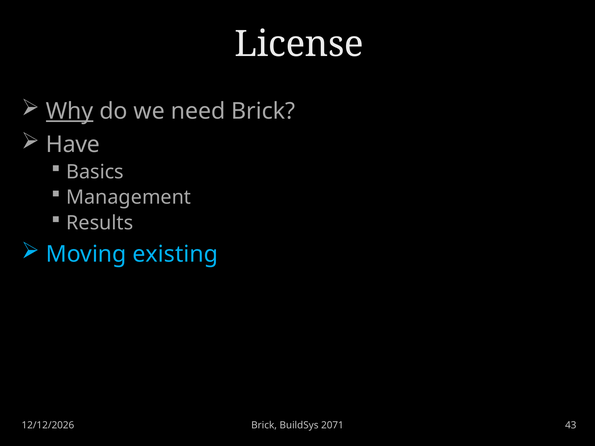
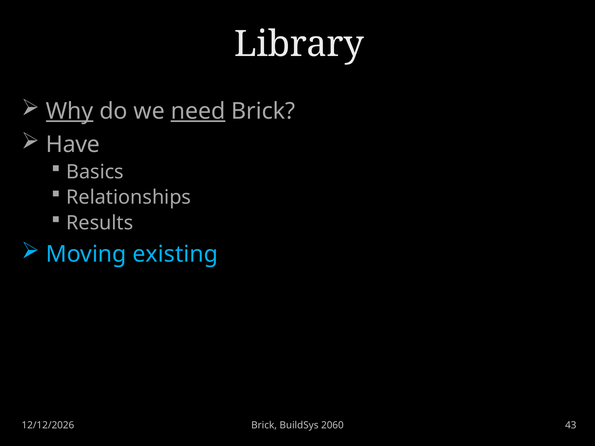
License: License -> Library
need underline: none -> present
Management: Management -> Relationships
2071: 2071 -> 2060
